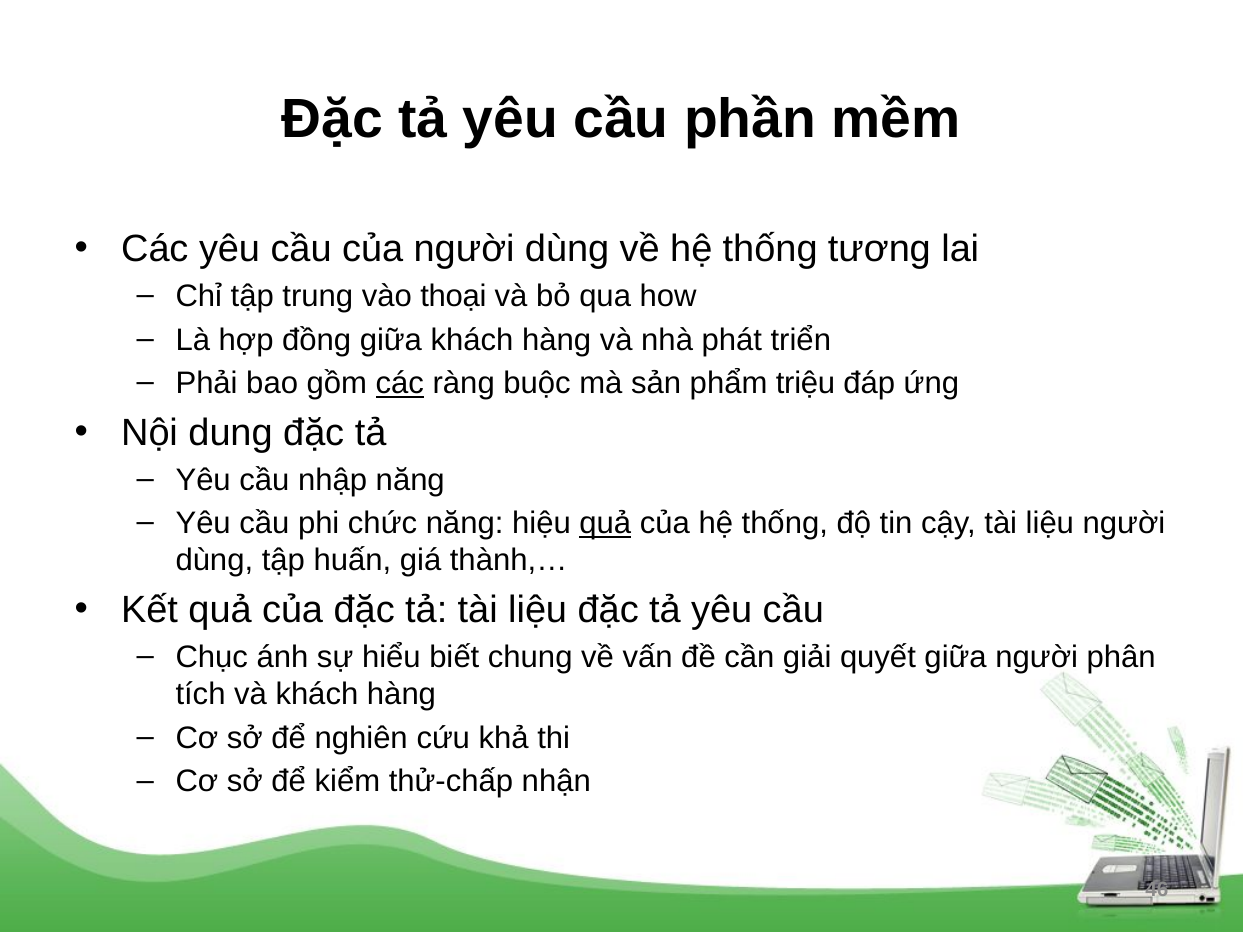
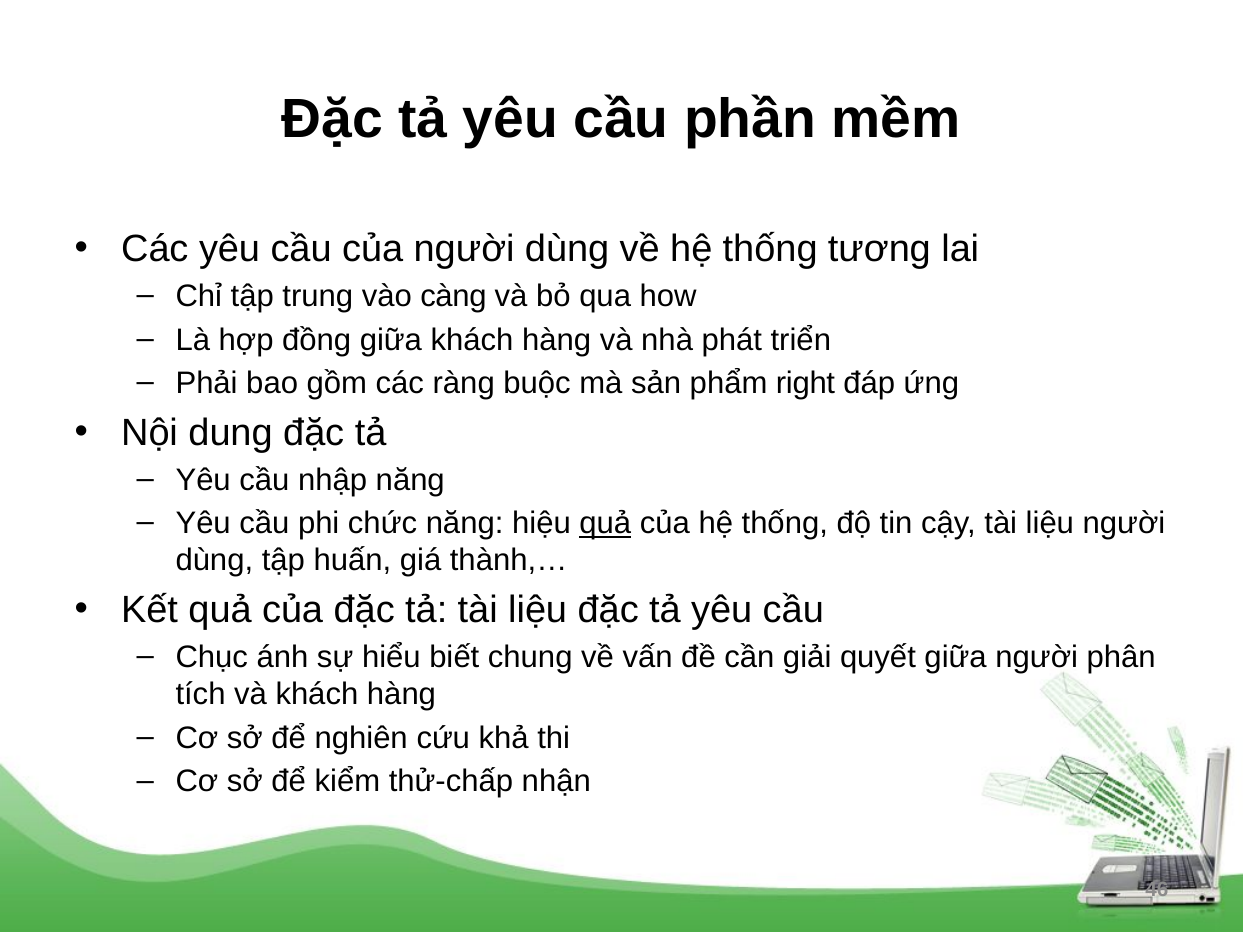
thoại: thoại -> càng
các at (400, 383) underline: present -> none
triệu: triệu -> right
